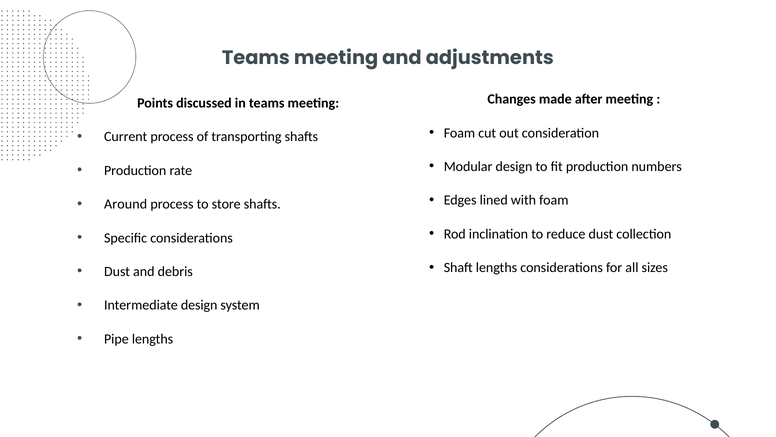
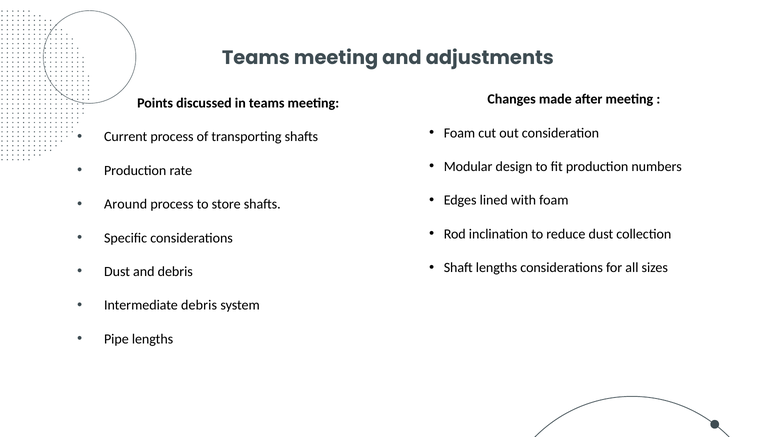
Intermediate design: design -> debris
